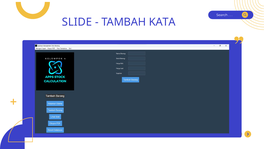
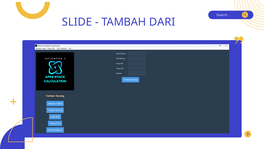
KATA: KATA -> DARI
